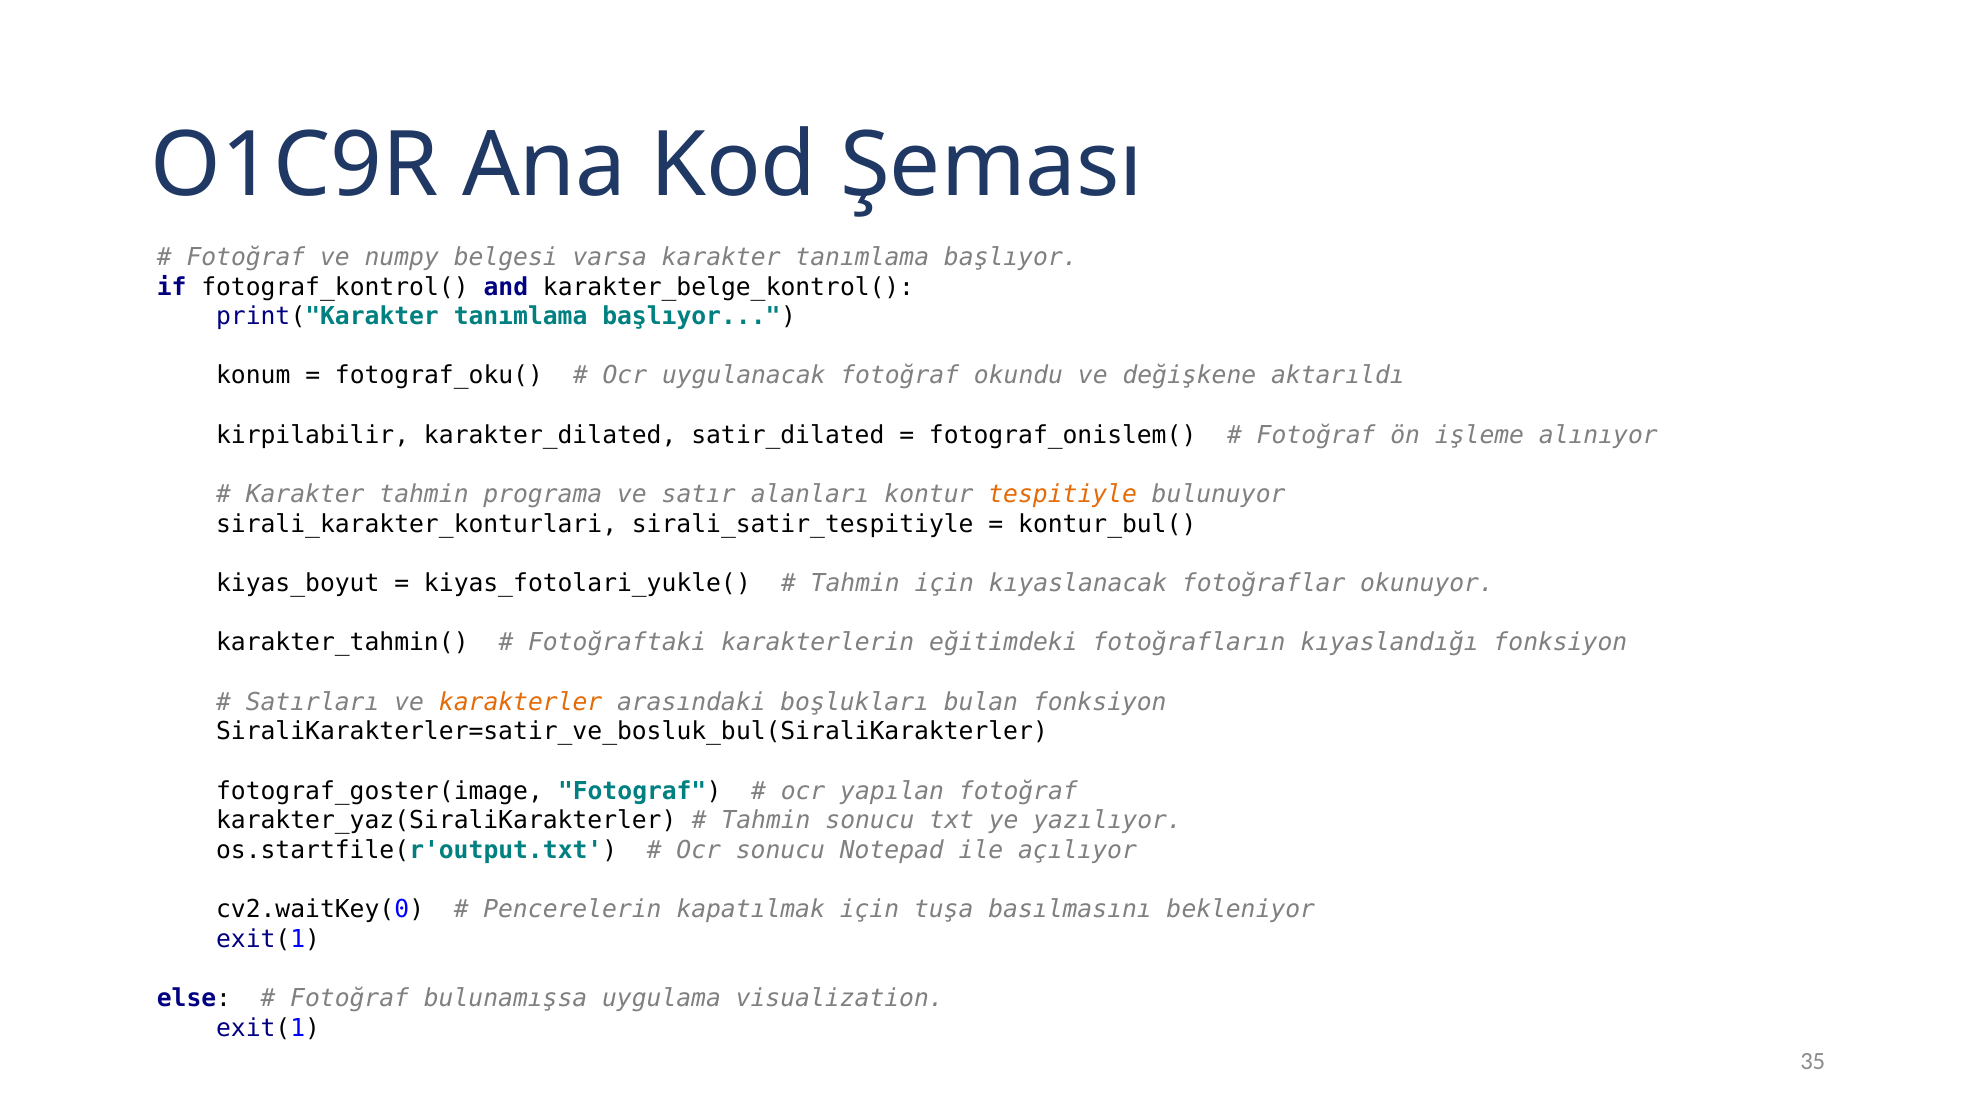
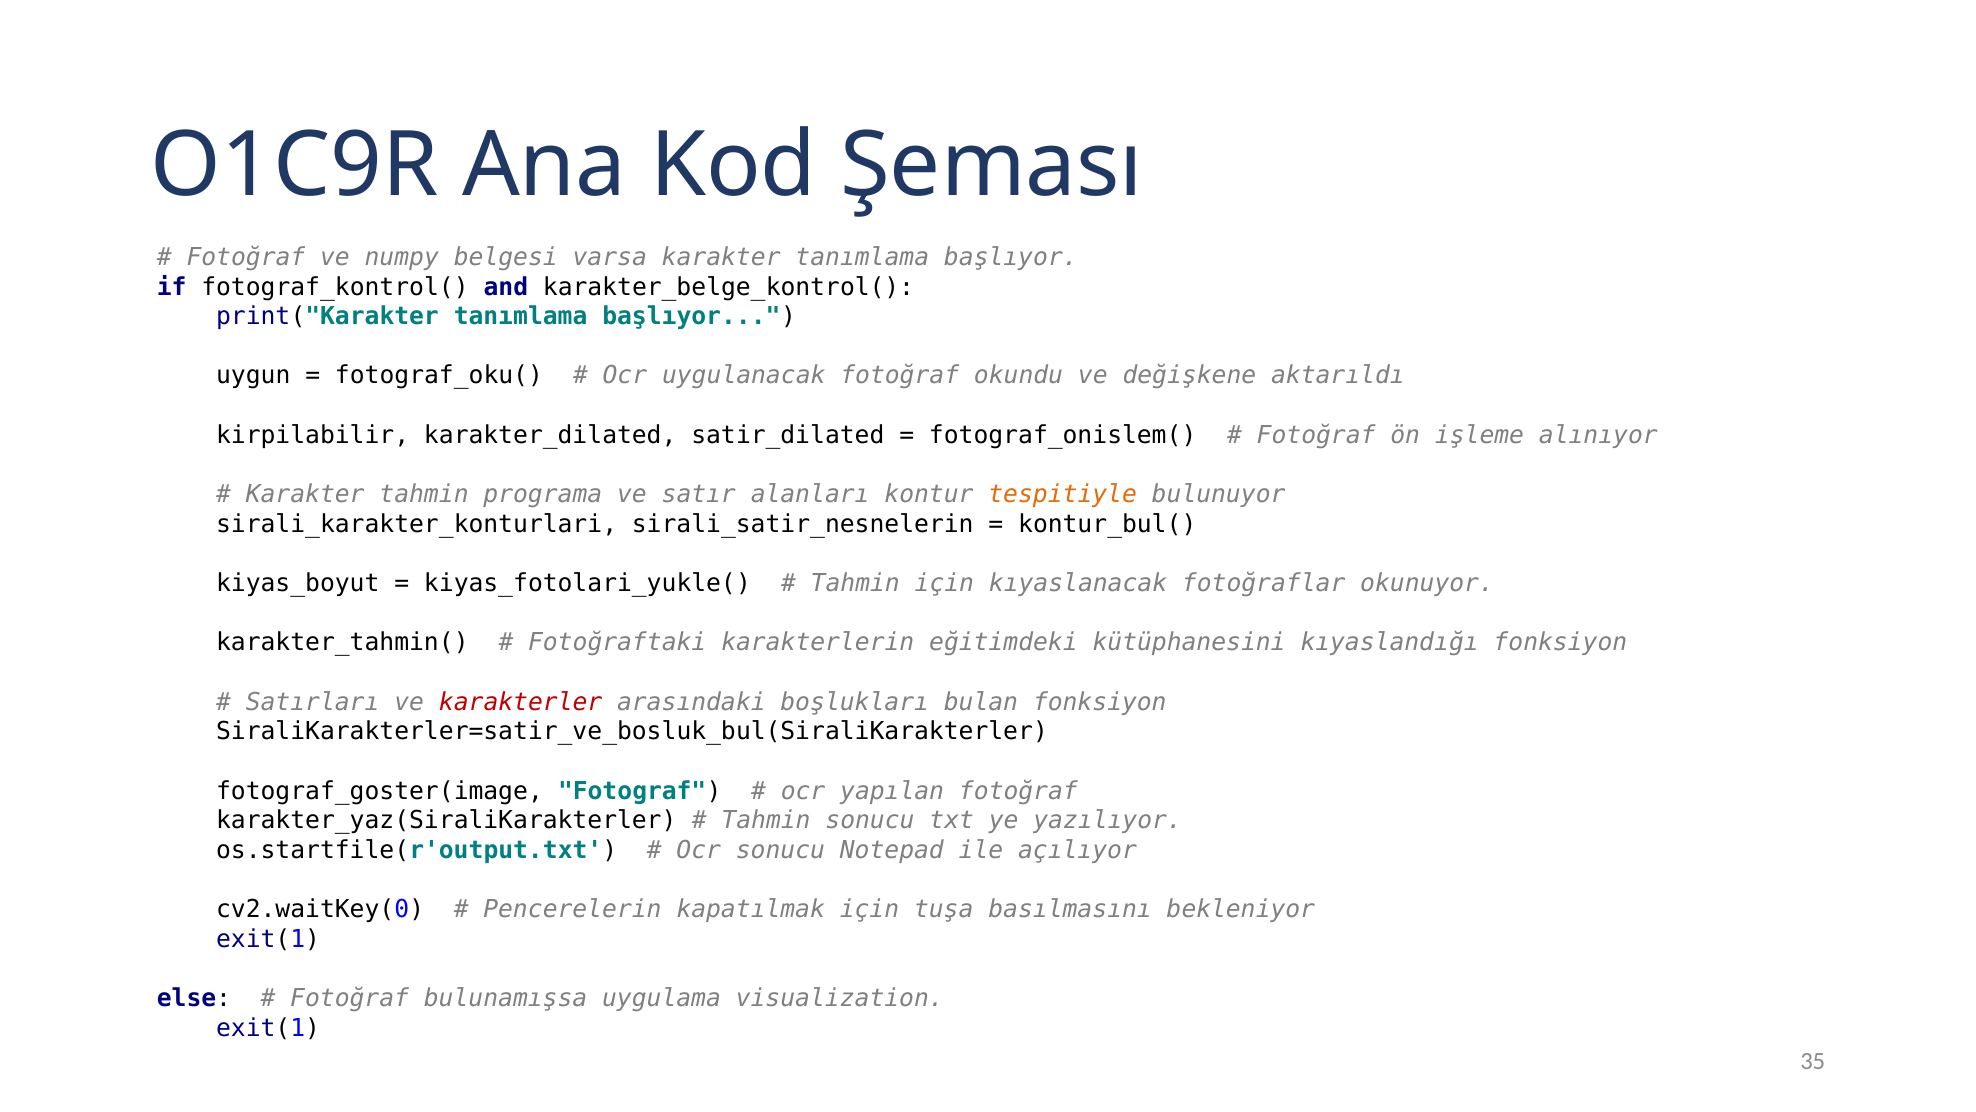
konum: konum -> uygun
sirali_satir_tespitiyle: sirali_satir_tespitiyle -> sirali_satir_nesnelerin
fotoğrafların: fotoğrafların -> kütüphanesini
karakterler colour: orange -> red
